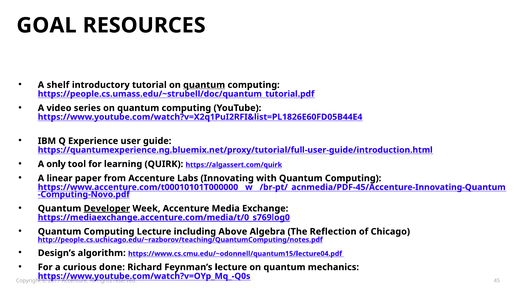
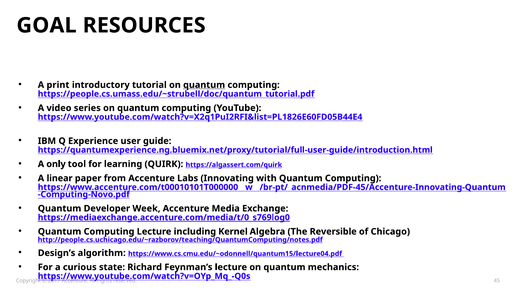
shelf: shelf -> print
Developer underline: present -> none
Above: Above -> Kernel
Reflection: Reflection -> Reversible
done: done -> state
